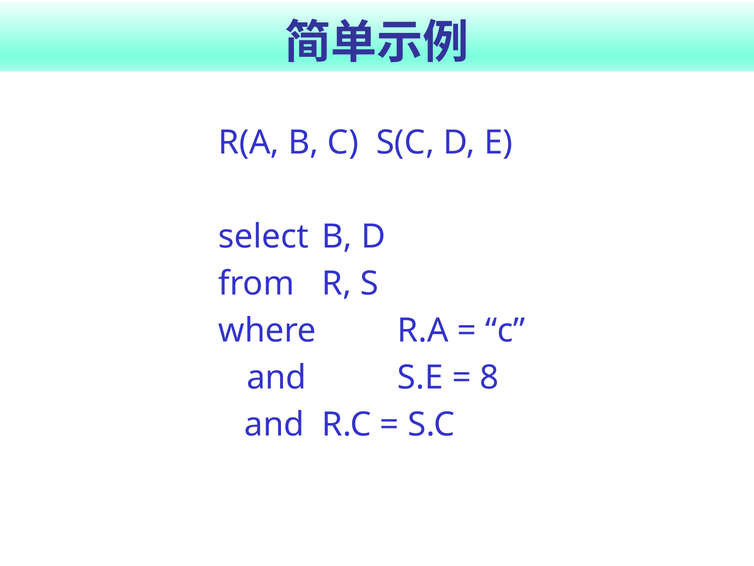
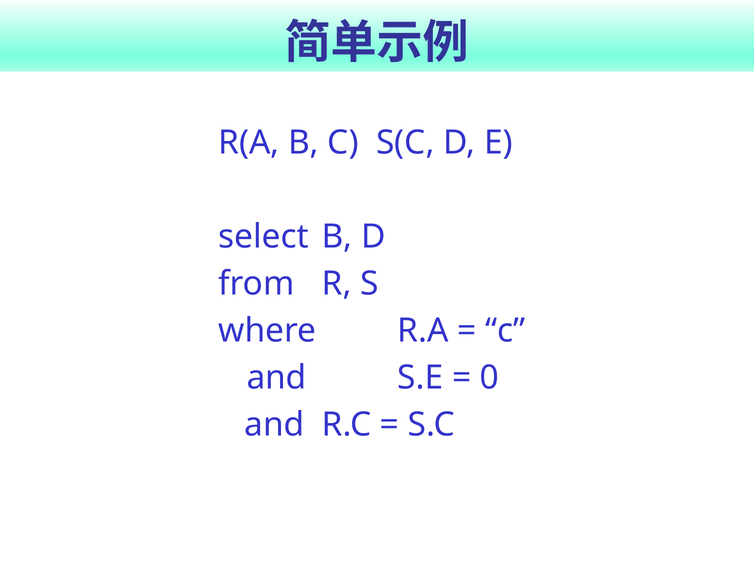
8: 8 -> 0
